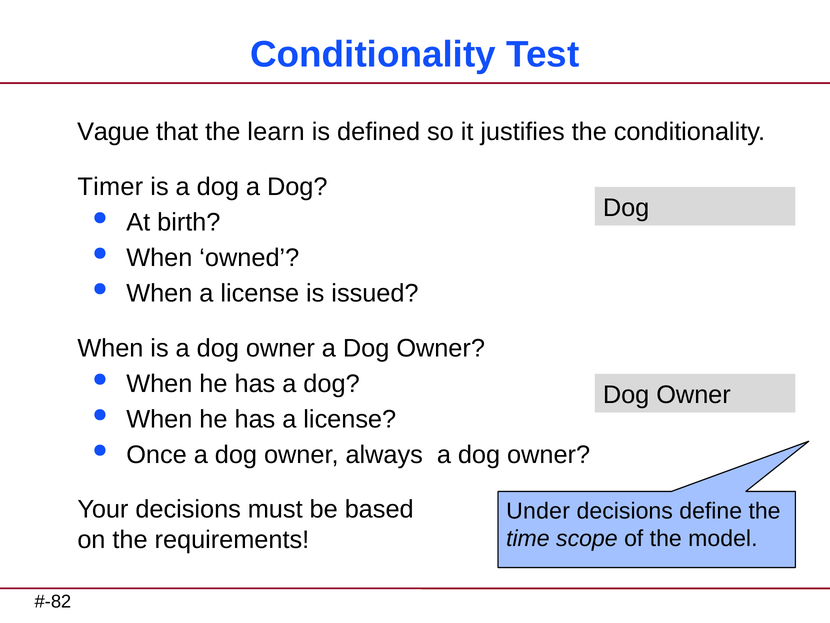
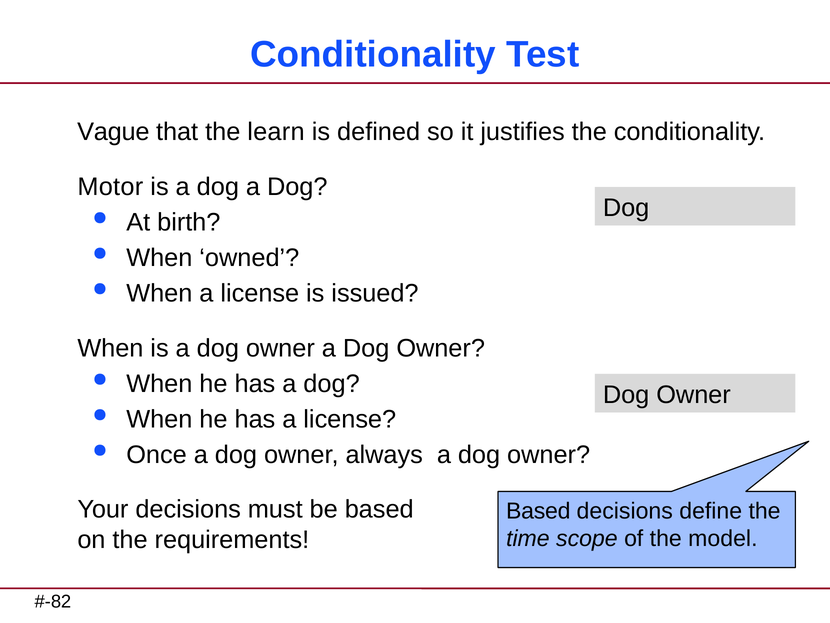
Timer: Timer -> Motor
Under at (538, 511): Under -> Based
